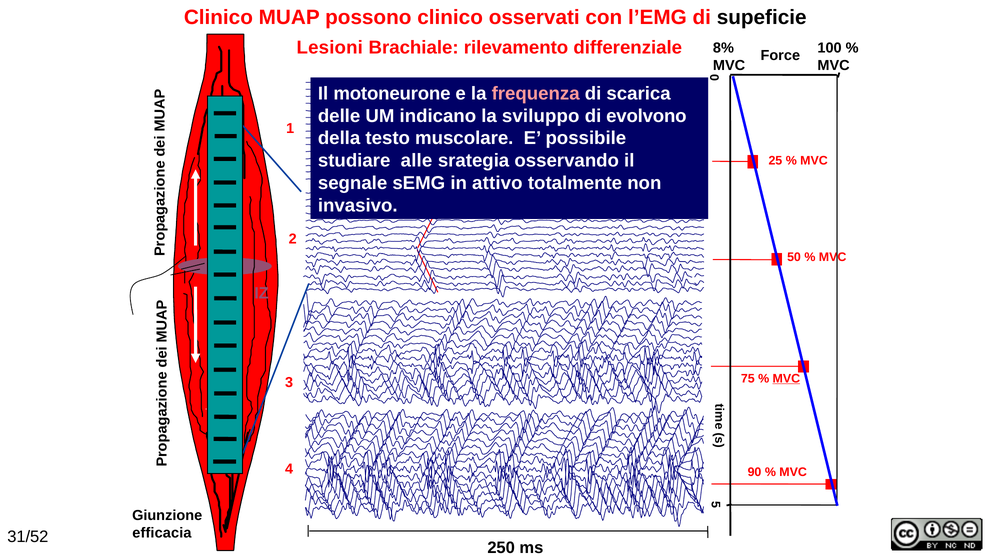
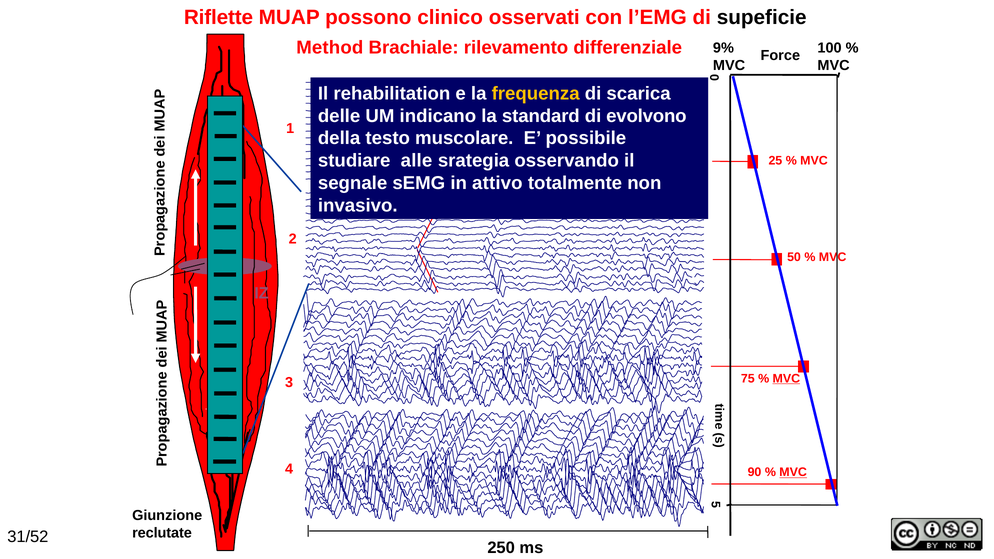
Clinico at (218, 17): Clinico -> Riflette
Lesioni: Lesioni -> Method
8%: 8% -> 9%
motoneurone: motoneurone -> rehabilitation
frequenza colour: pink -> yellow
sviluppo: sviluppo -> standard
MVC at (793, 472) underline: none -> present
efficacia: efficacia -> reclutate
